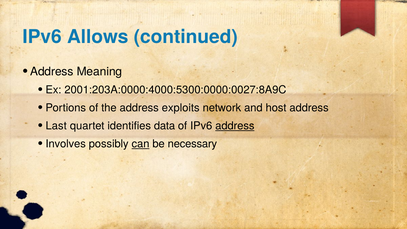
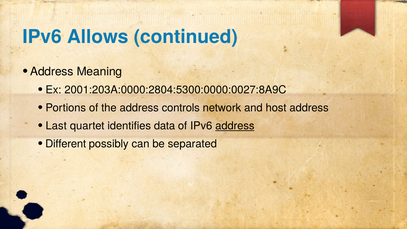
2001:203A:0000:4000:5300:0000:0027:8A9C: 2001:203A:0000:4000:5300:0000:0027:8A9C -> 2001:203A:0000:2804:5300:0000:0027:8A9C
exploits: exploits -> controls
Involves: Involves -> Different
can underline: present -> none
necessary: necessary -> separated
